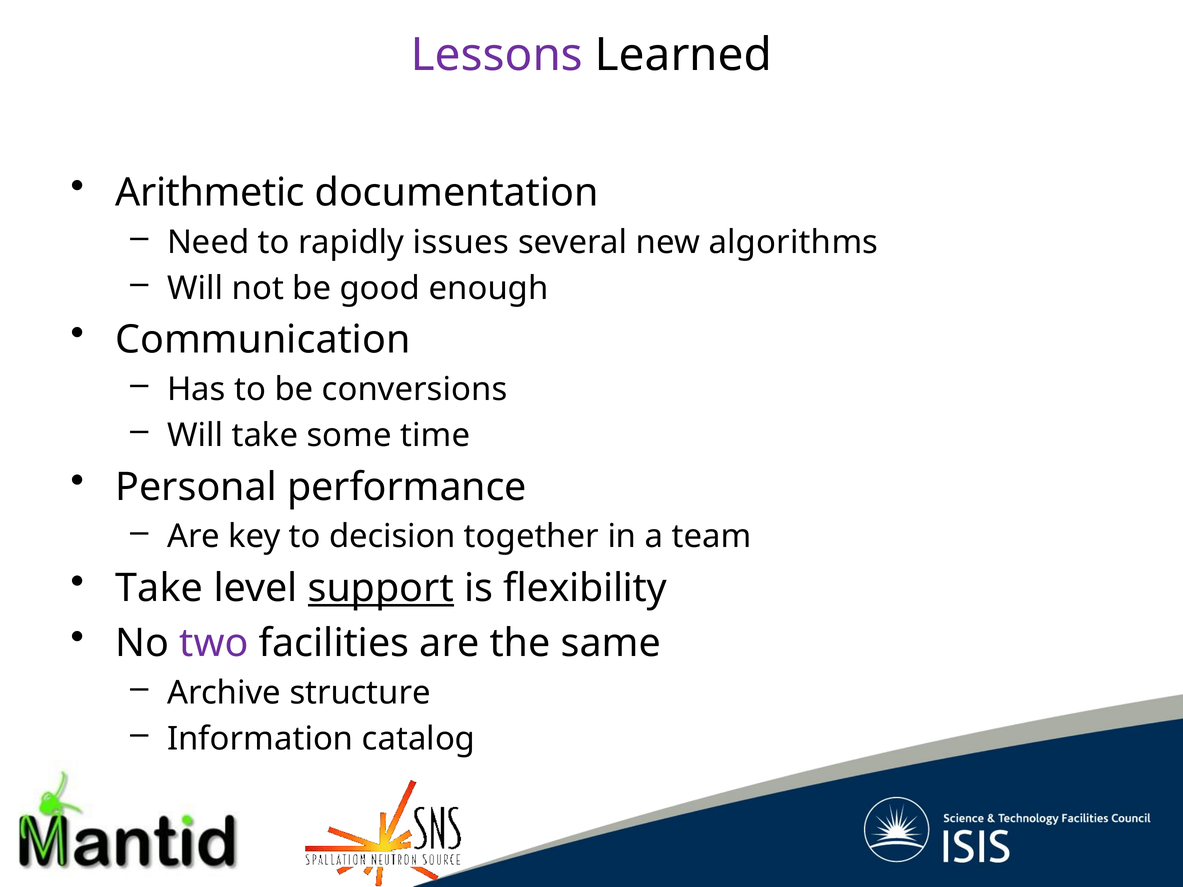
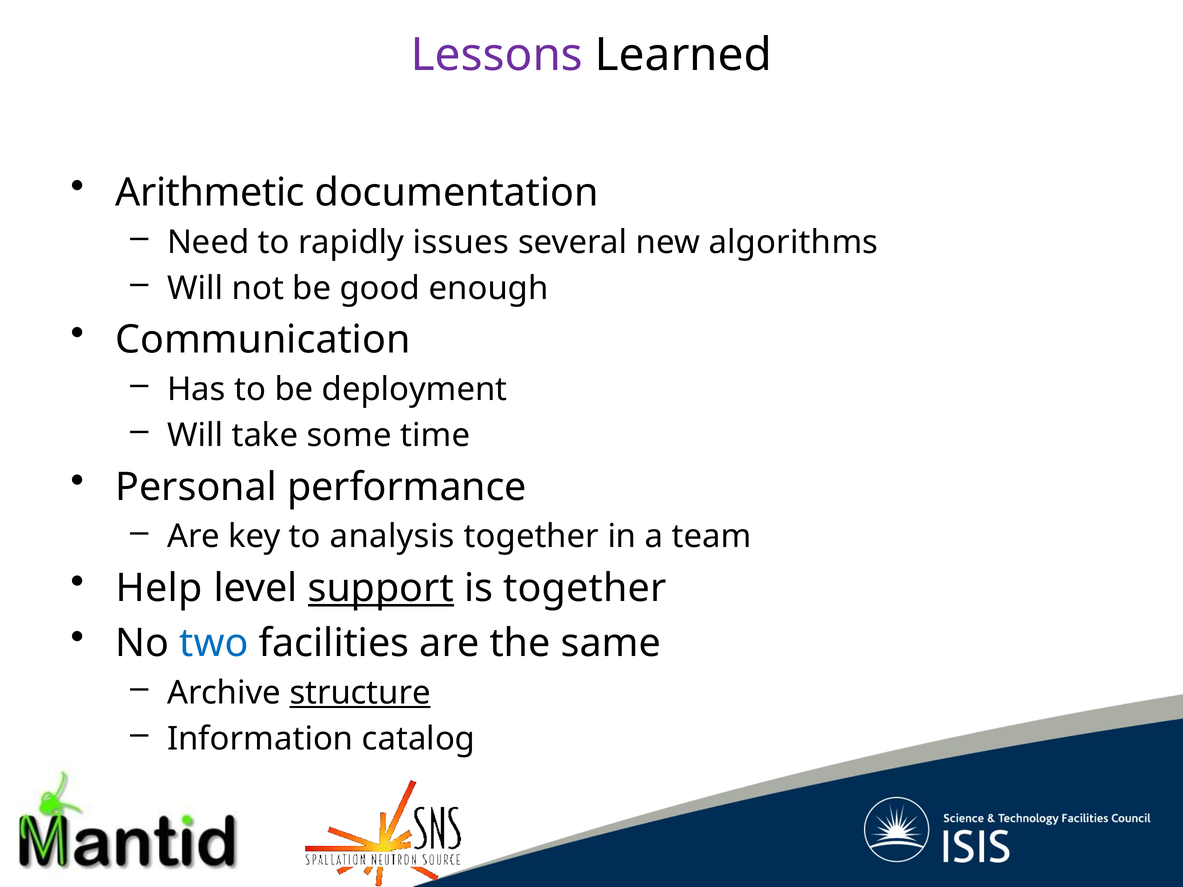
conversions: conversions -> deployment
decision: decision -> analysis
Take at (159, 588): Take -> Help
is flexibility: flexibility -> together
two colour: purple -> blue
structure underline: none -> present
